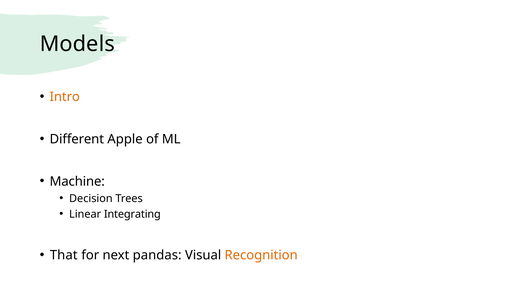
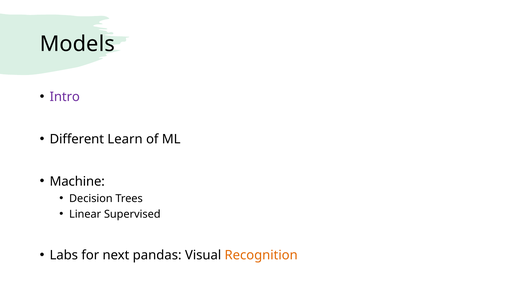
Intro colour: orange -> purple
Apple: Apple -> Learn
Integrating: Integrating -> Supervised
That: That -> Labs
